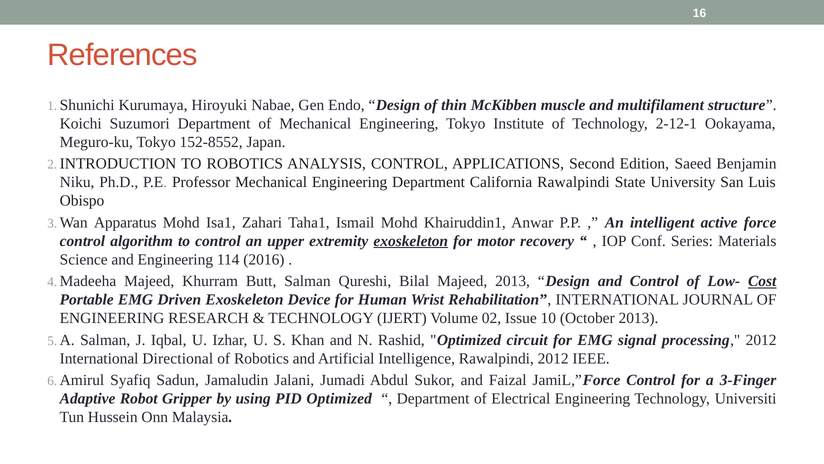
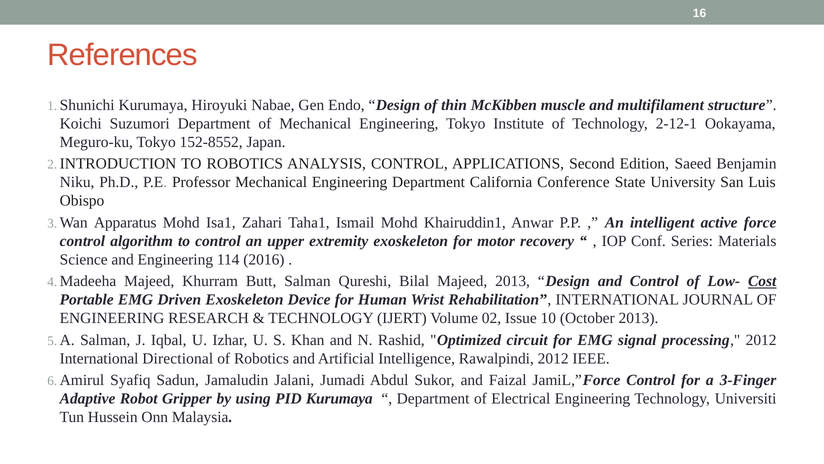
California Rawalpindi: Rawalpindi -> Conference
exoskeleton at (411, 241) underline: present -> none
PID Optimized: Optimized -> Kurumaya
